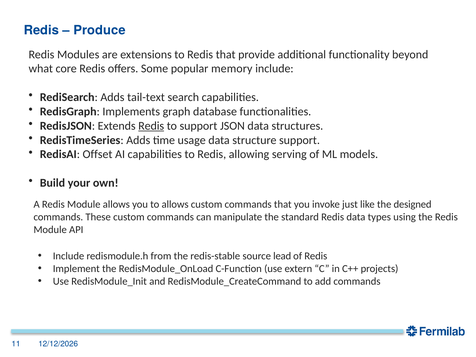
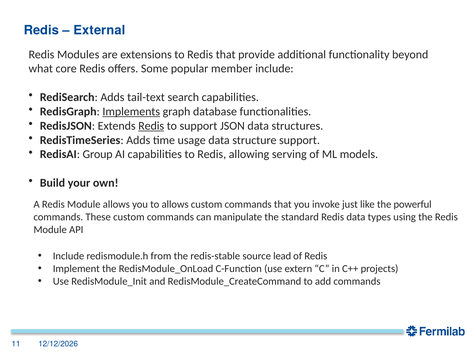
Produce: Produce -> External
memory: memory -> member
Implements underline: none -> present
Offset: Offset -> Group
designed: designed -> powerful
